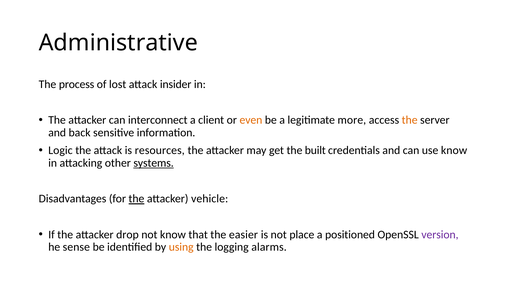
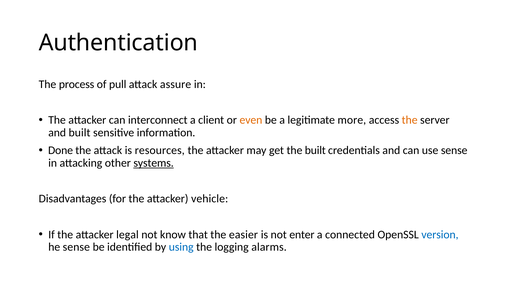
Administrative: Administrative -> Authentication
lost: lost -> pull
insider: insider -> assure
and back: back -> built
Logic: Logic -> Done
use know: know -> sense
the at (136, 199) underline: present -> none
drop: drop -> legal
place: place -> enter
positioned: positioned -> connected
version colour: purple -> blue
using colour: orange -> blue
